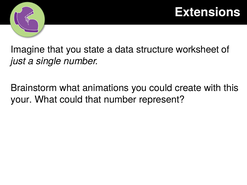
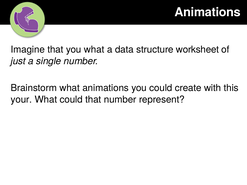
Extensions at (208, 12): Extensions -> Animations
you state: state -> what
